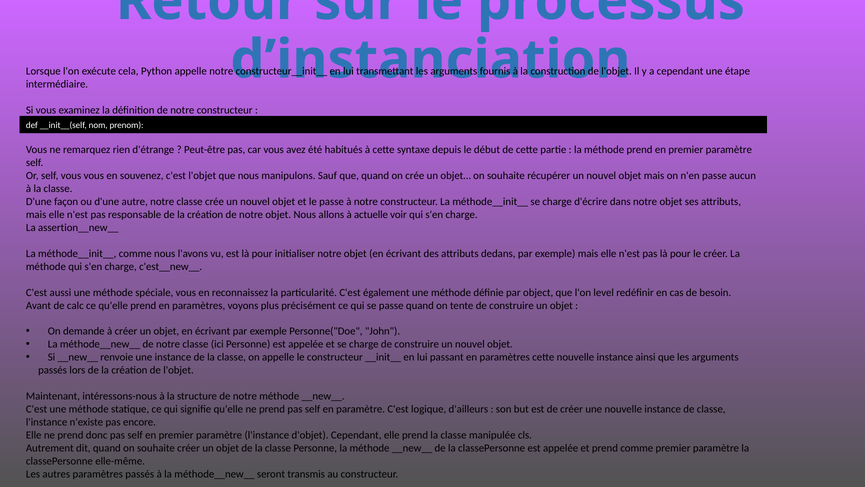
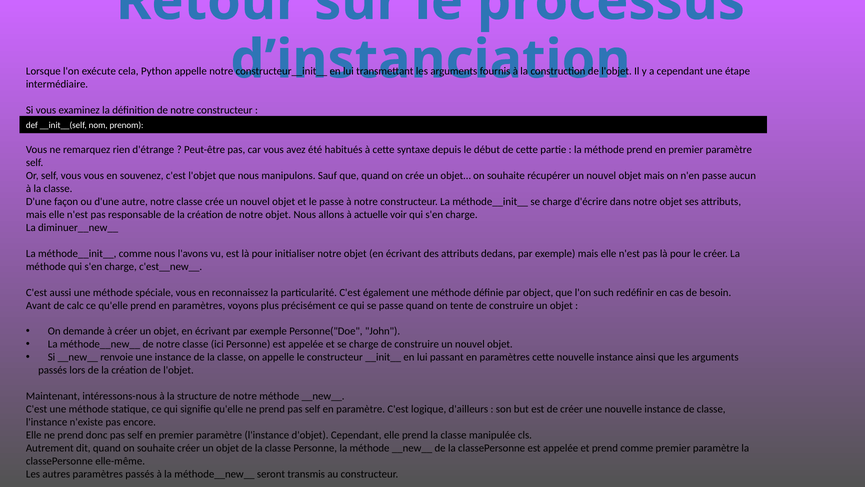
assertion__new__: assertion__new__ -> diminuer__new__
level: level -> such
